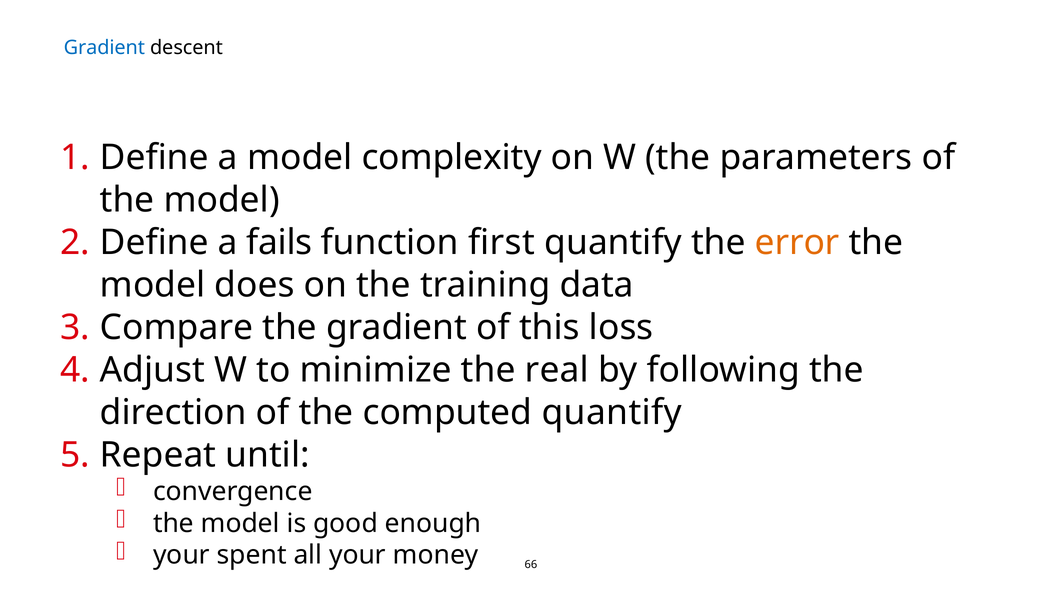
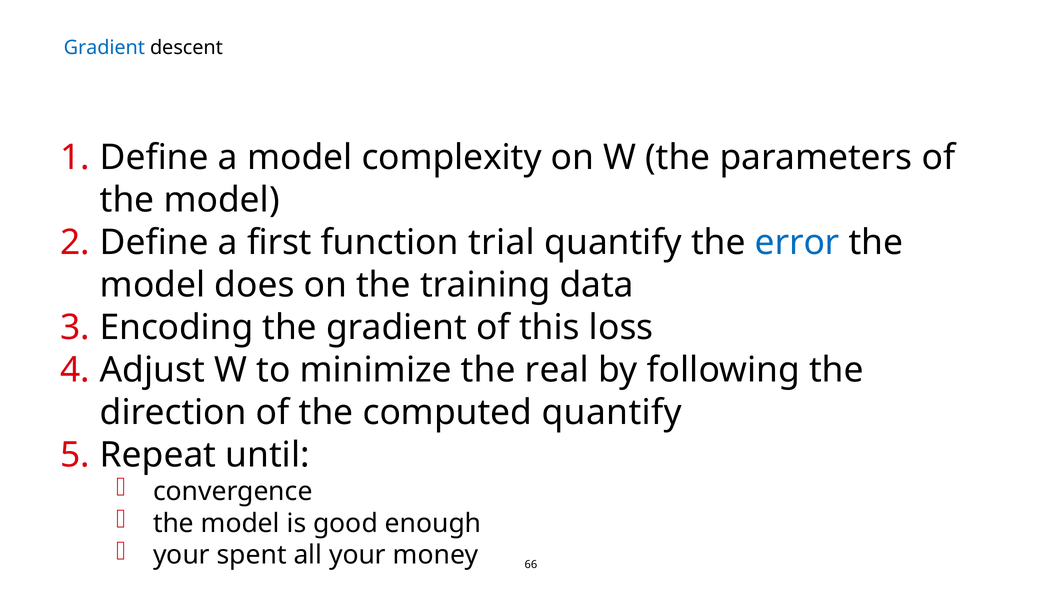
fails: fails -> first
first: first -> trial
error colour: orange -> blue
Compare: Compare -> Encoding
